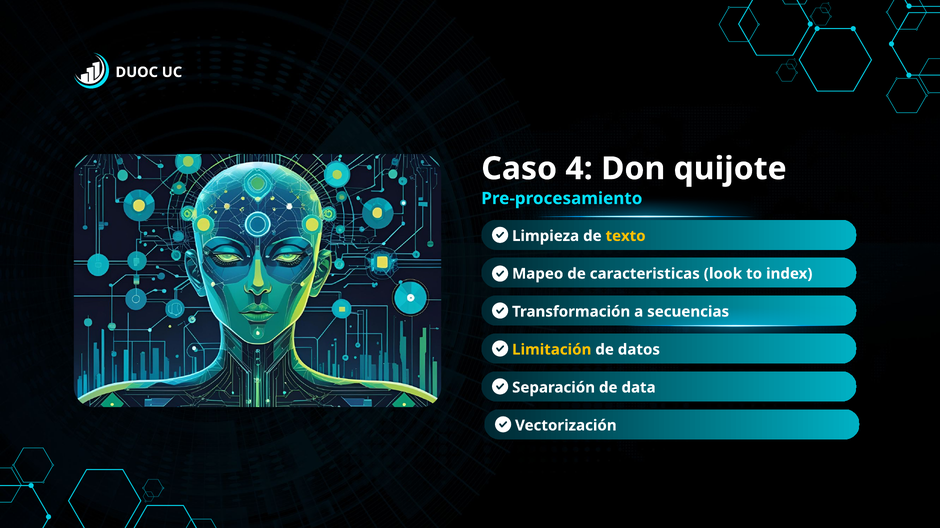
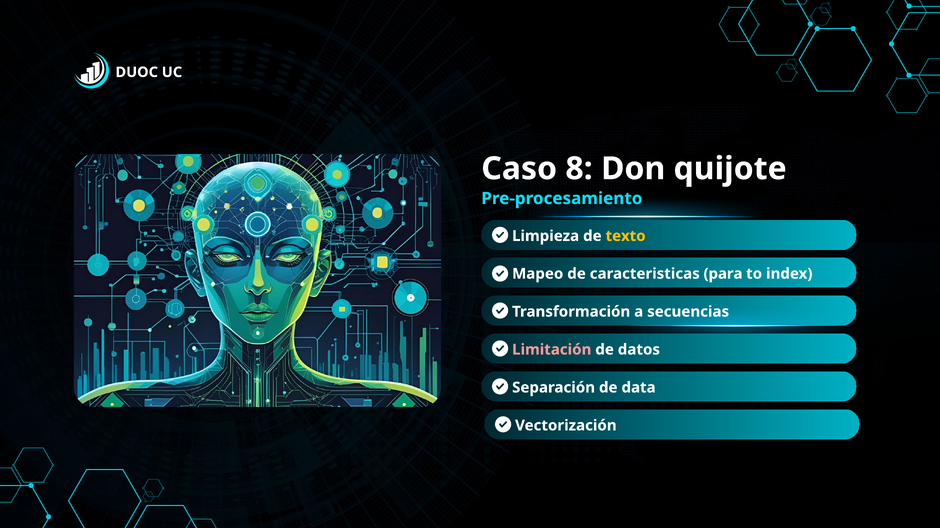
4: 4 -> 8
look: look -> para
Limitación colour: yellow -> pink
